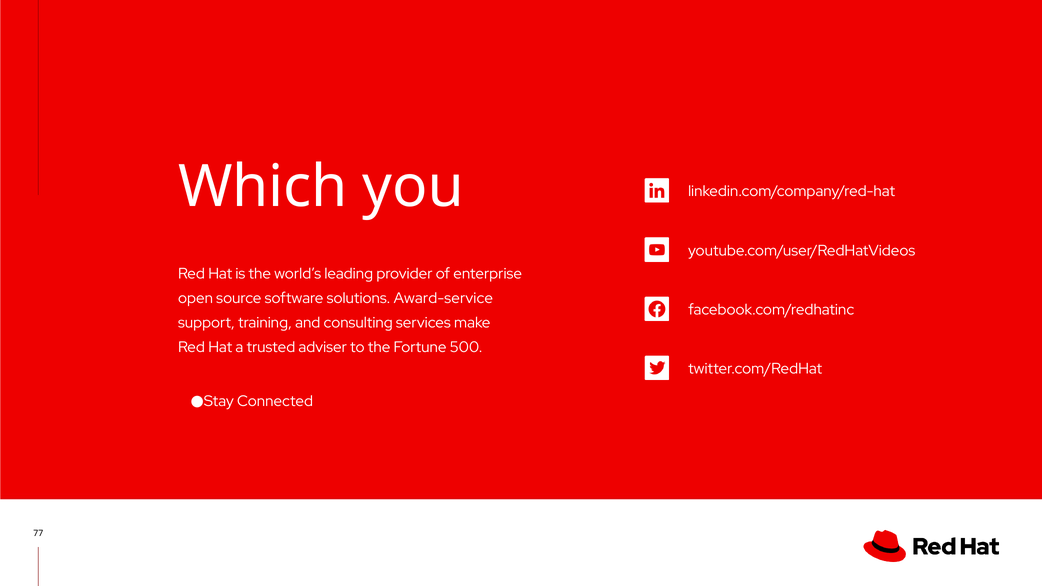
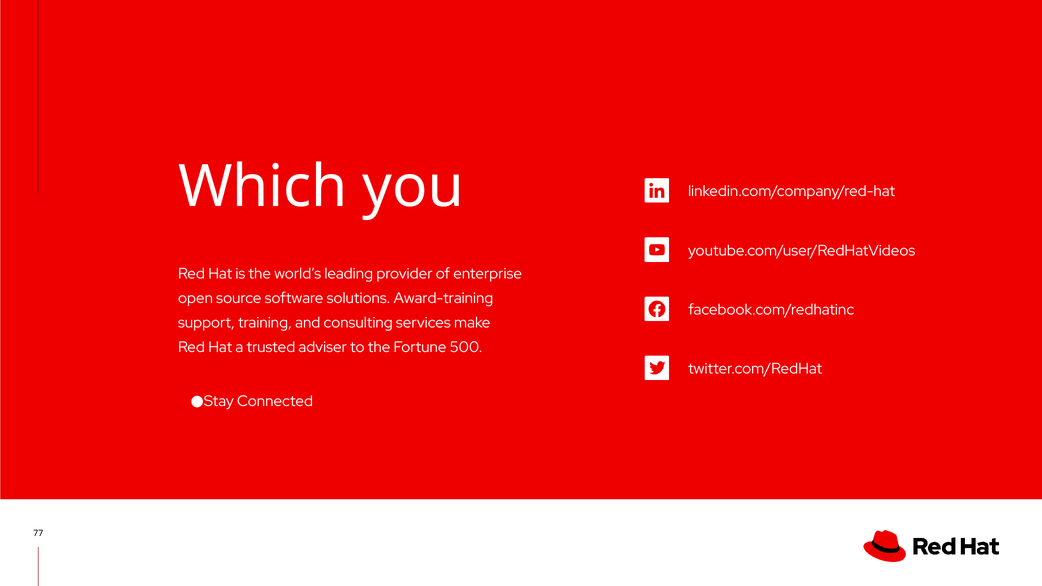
Award-service: Award-service -> Award-training
